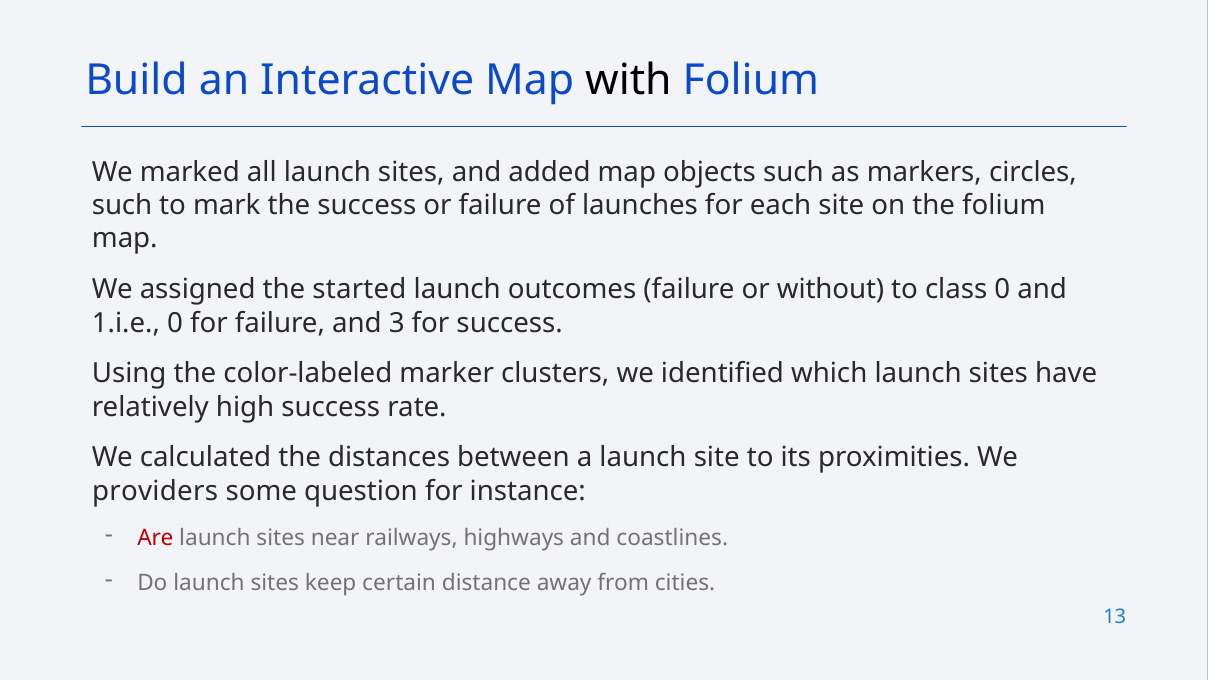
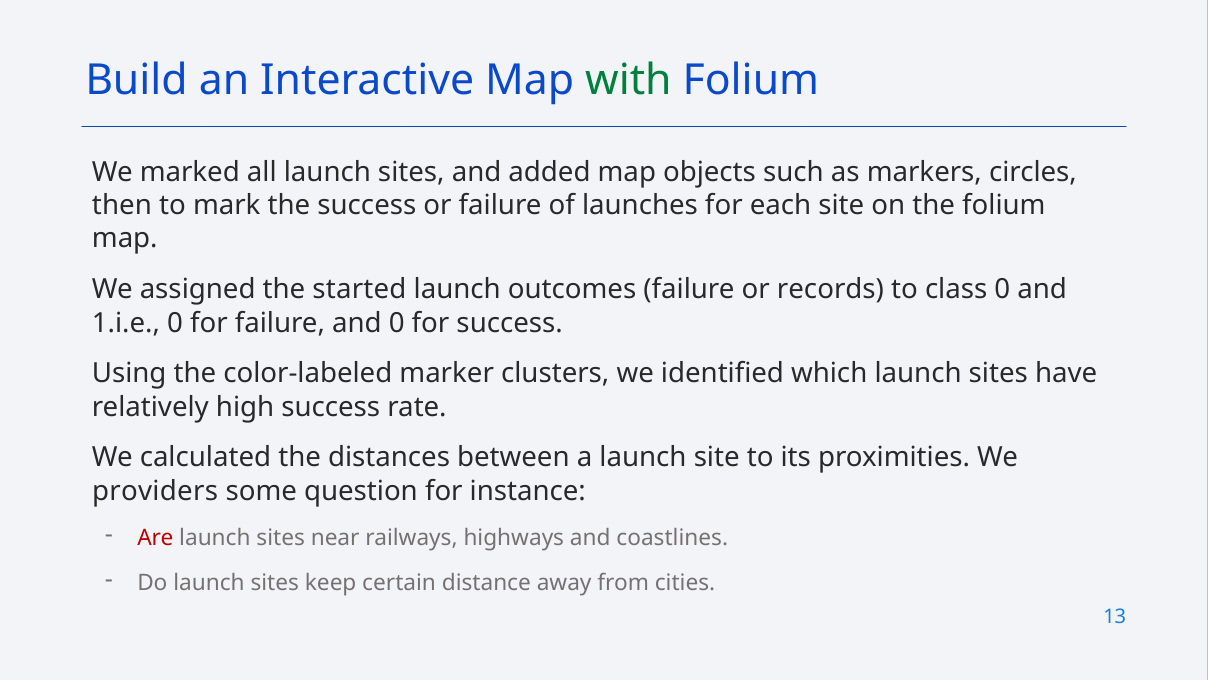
with colour: black -> green
such at (122, 205): such -> then
without: without -> records
and 3: 3 -> 0
